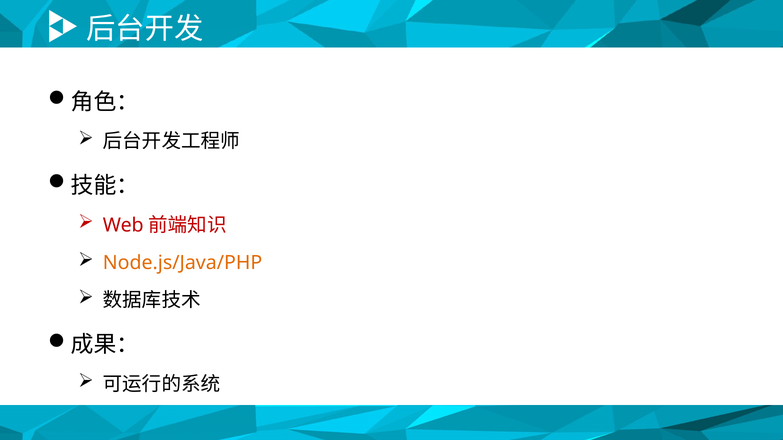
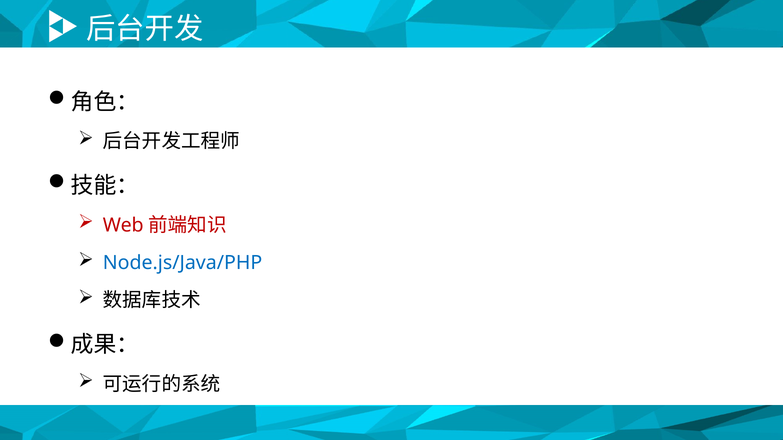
Node.js/Java/PHP colour: orange -> blue
